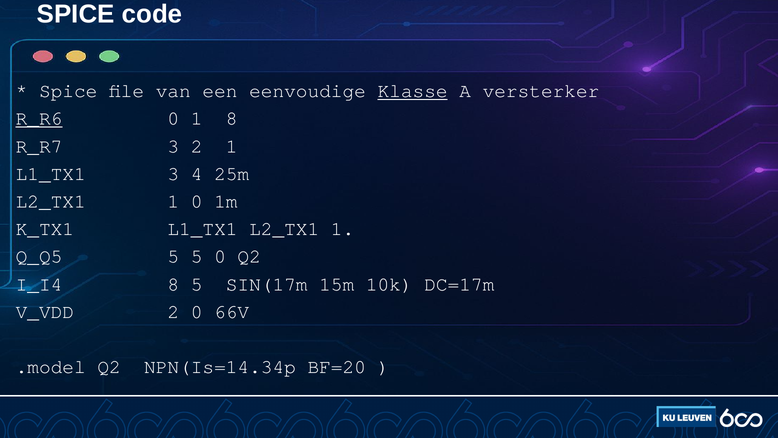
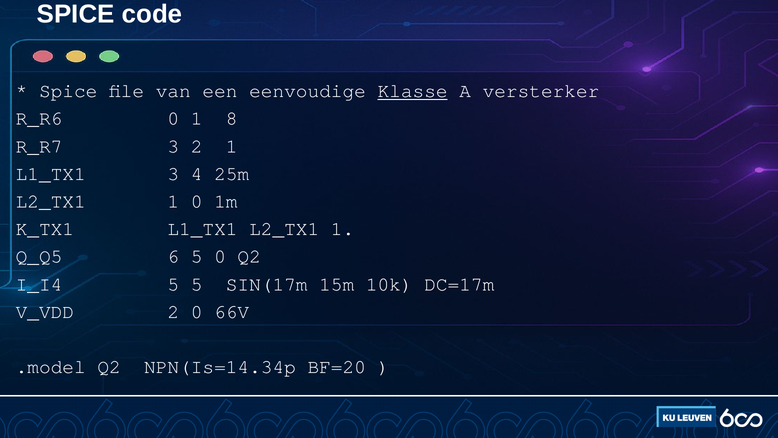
R_R6 underline: present -> none
Q_Q5 5: 5 -> 6
I_I4 8: 8 -> 5
